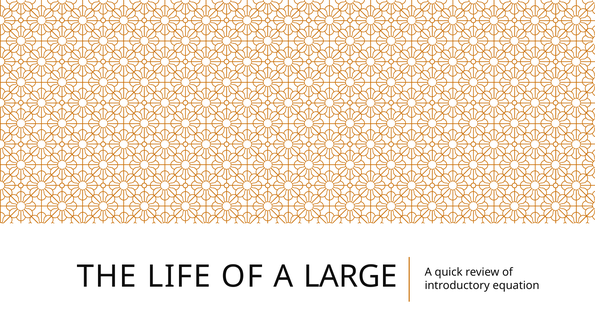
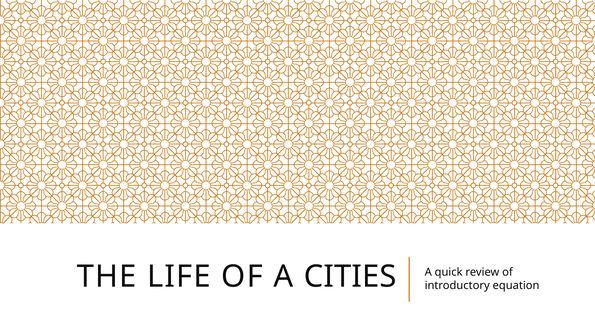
LARGE: LARGE -> CITIES
